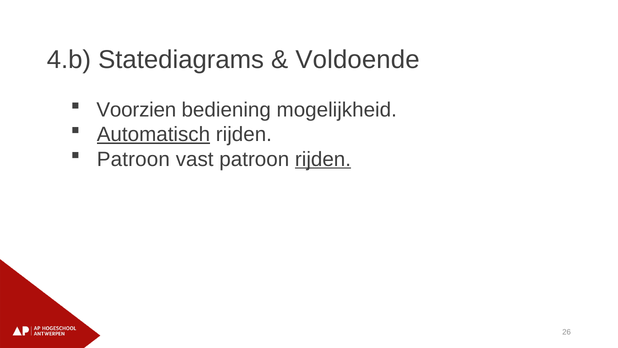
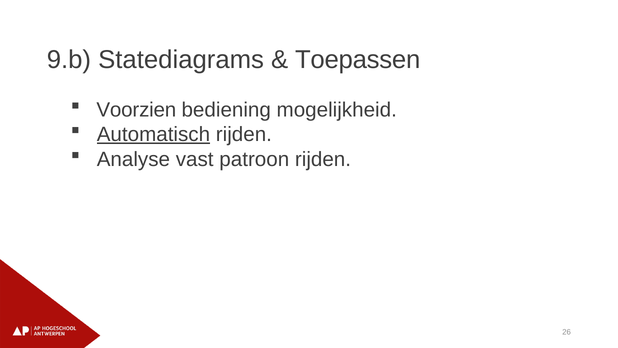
4.b: 4.b -> 9.b
Voldoende: Voldoende -> Toepassen
Patroon at (133, 159): Patroon -> Analyse
rijden at (323, 159) underline: present -> none
